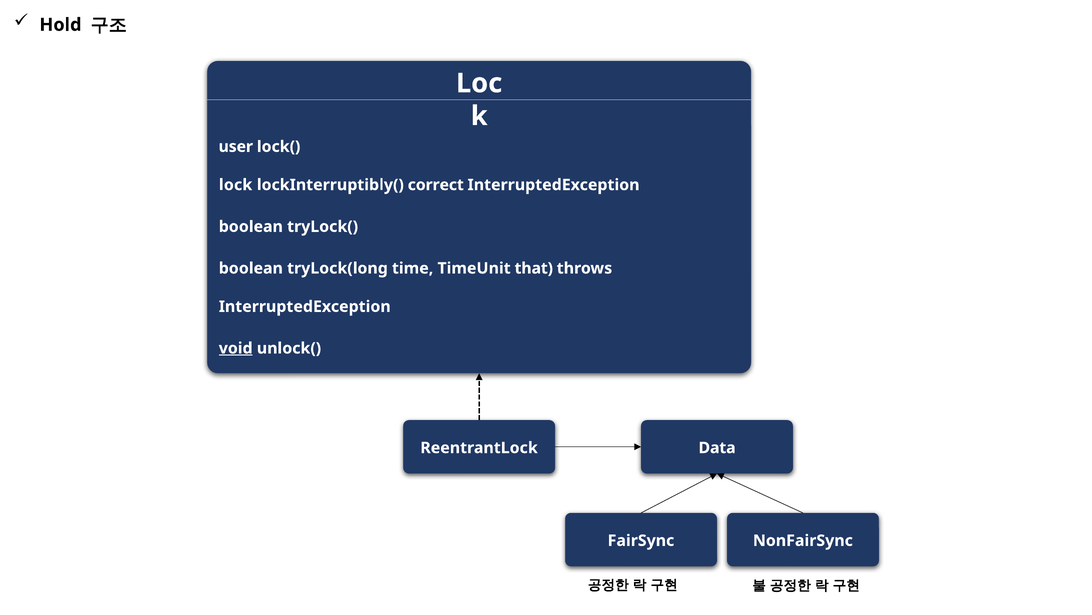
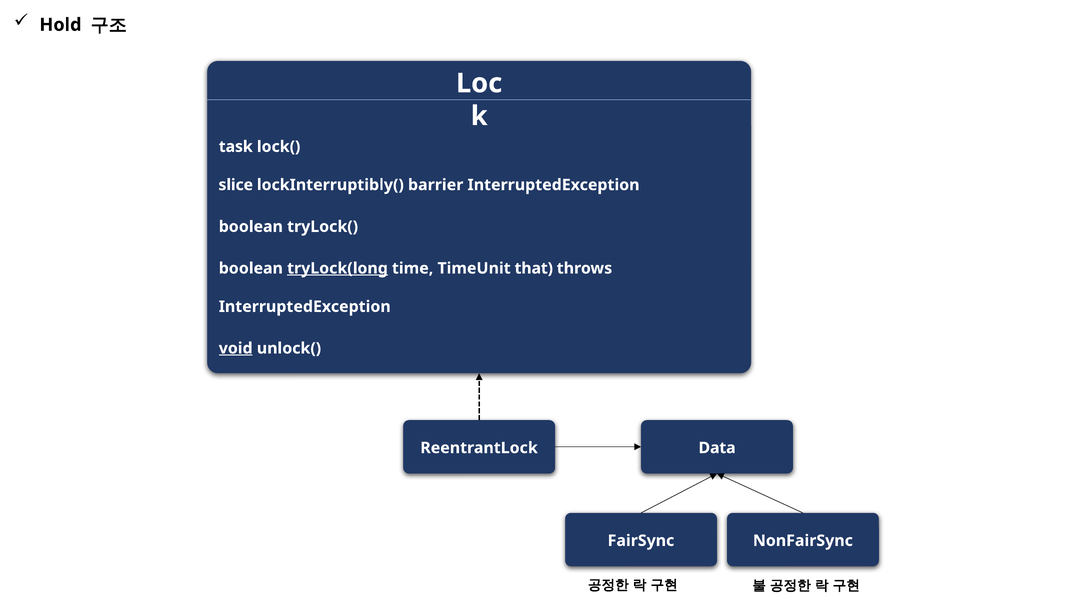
user: user -> task
lock: lock -> slice
correct: correct -> barrier
tryLock(long underline: none -> present
